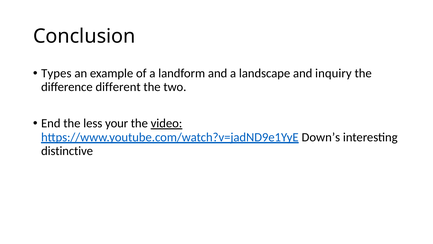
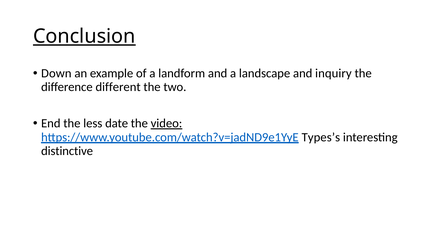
Conclusion underline: none -> present
Types: Types -> Down
your: your -> date
Down’s: Down’s -> Types’s
